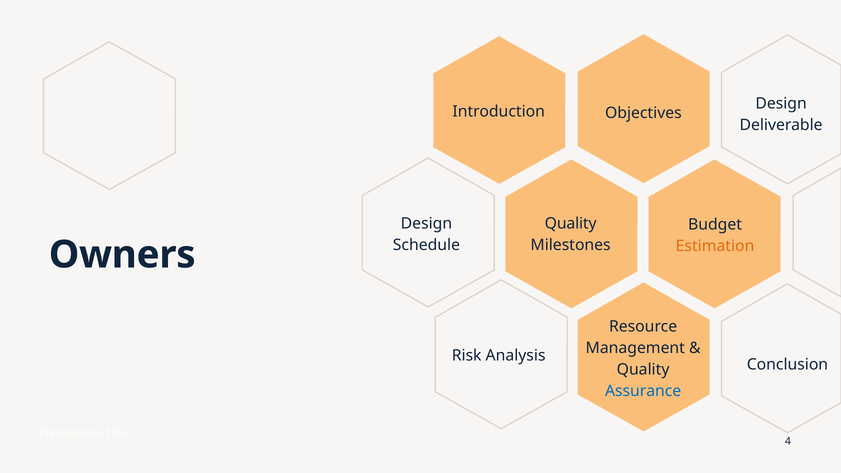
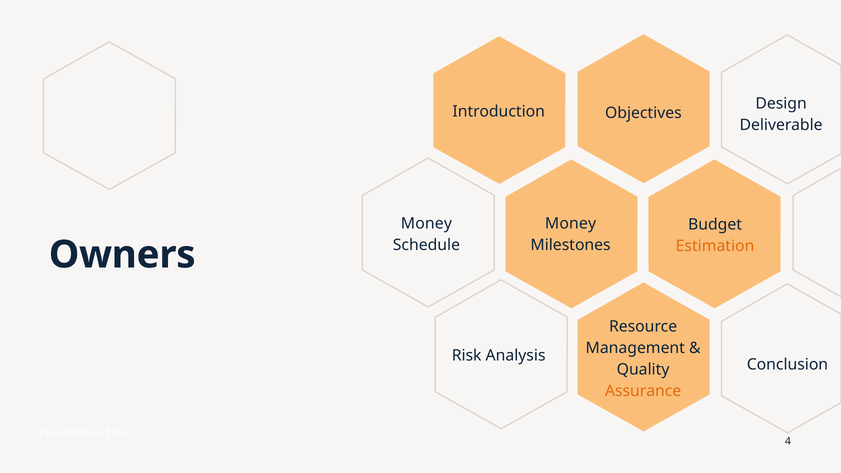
Design at (426, 223): Design -> Money
Quality at (571, 223): Quality -> Money
Assurance colour: blue -> orange
